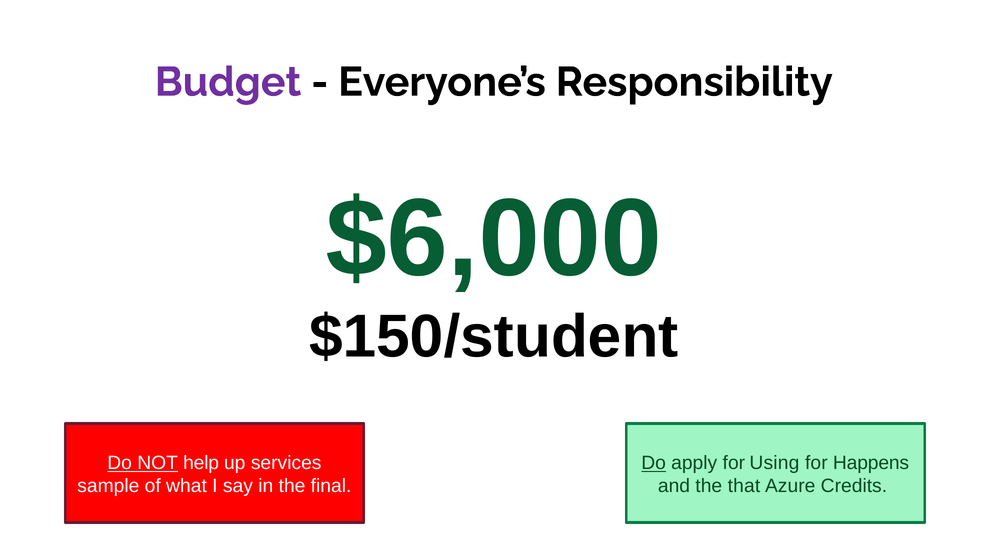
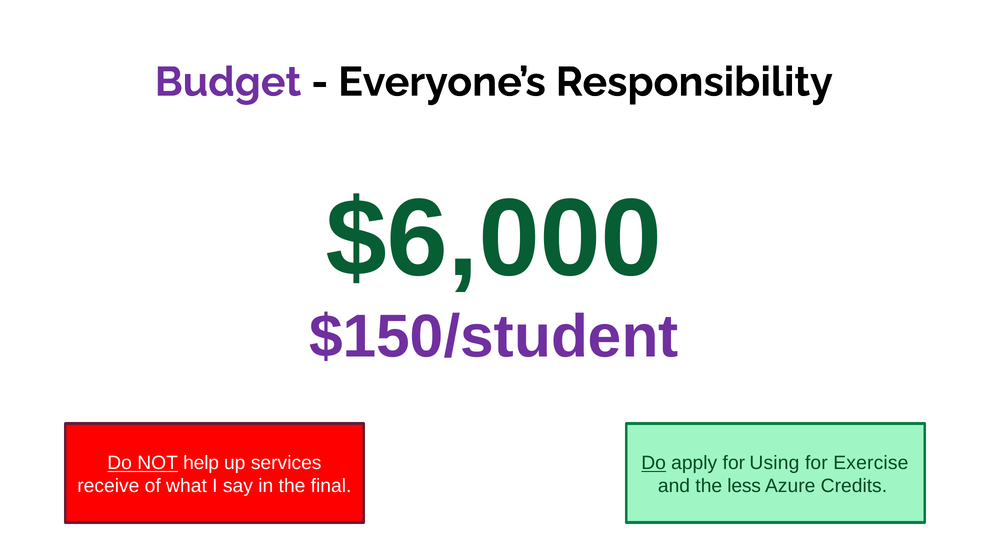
$150/student colour: black -> purple
Happens: Happens -> Exercise
sample: sample -> receive
that: that -> less
